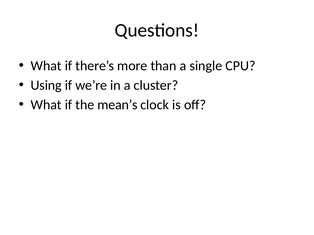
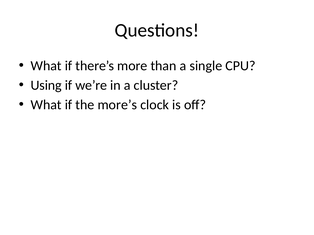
mean’s: mean’s -> more’s
